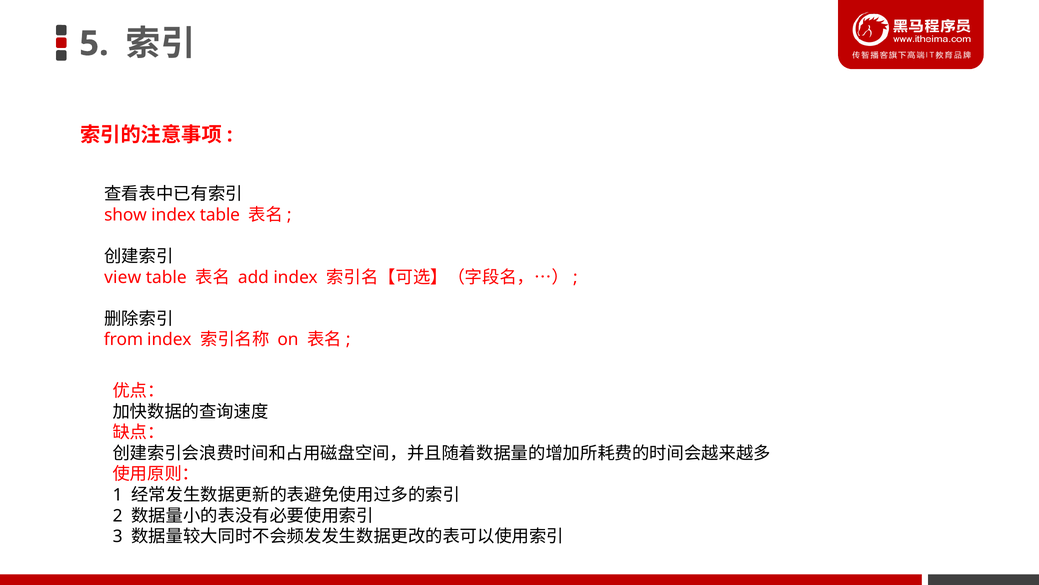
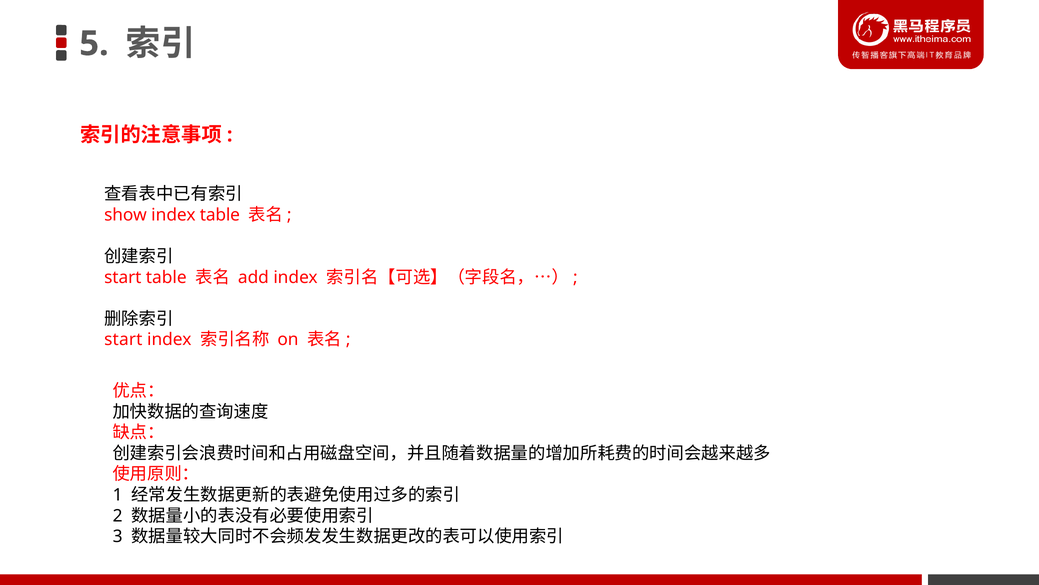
view at (123, 277): view -> start
from at (123, 339): from -> start
